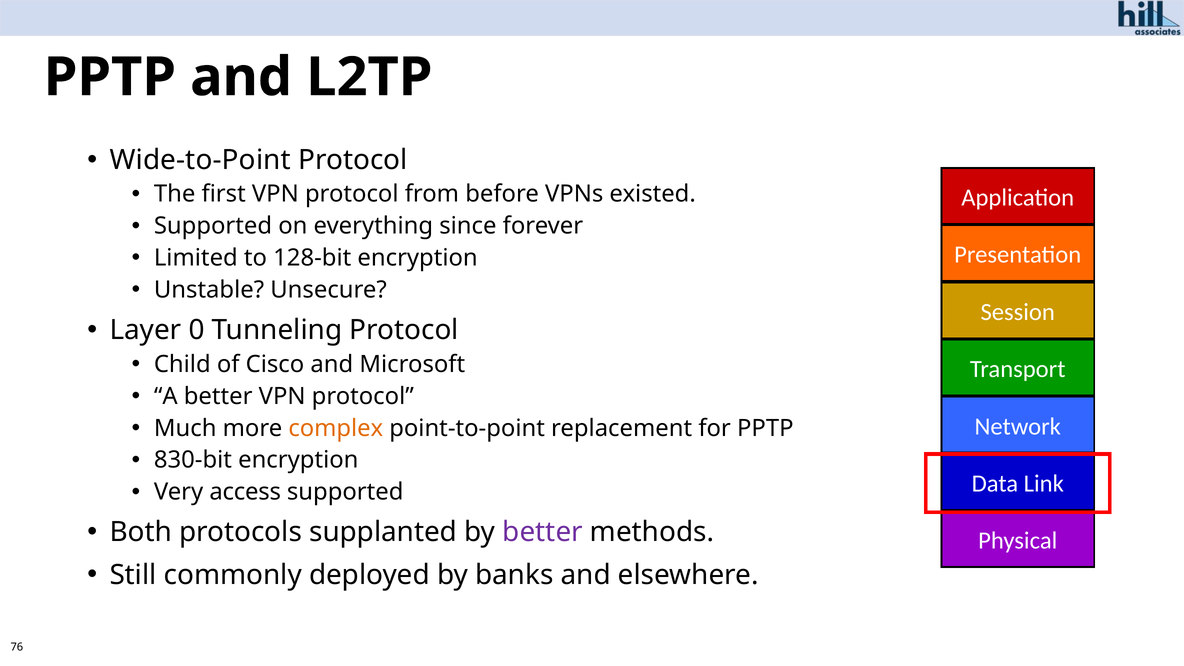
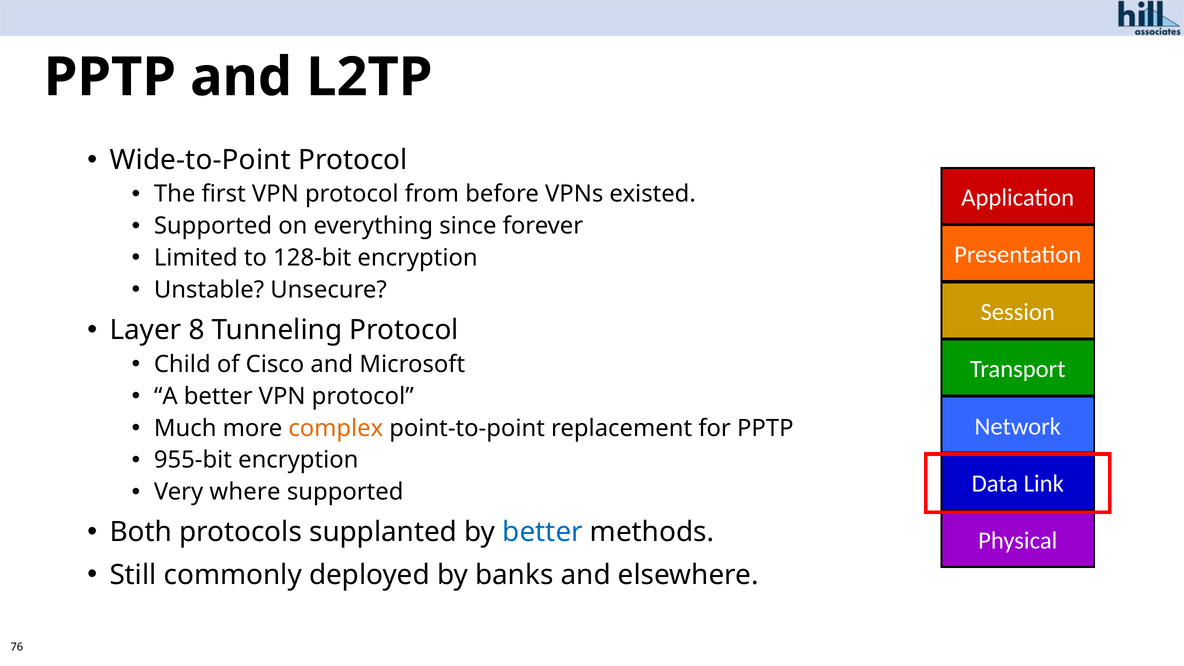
0: 0 -> 8
830-bit: 830-bit -> 955-bit
access: access -> where
better at (543, 532) colour: purple -> blue
